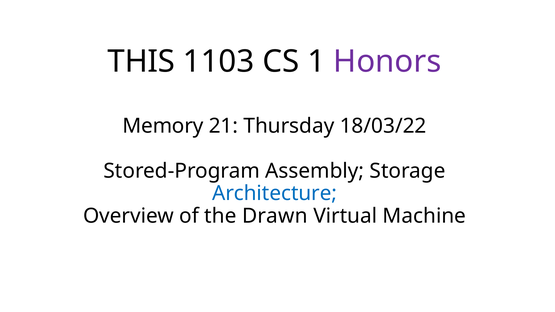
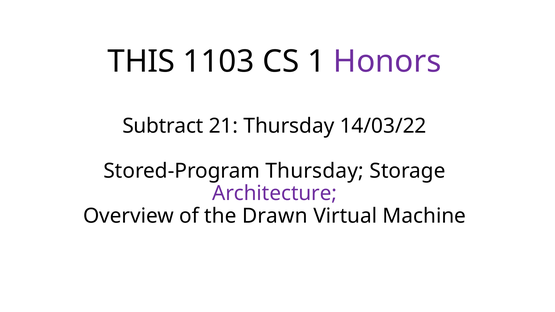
Memory: Memory -> Subtract
18/03/22: 18/03/22 -> 14/03/22
Stored-Program Assembly: Assembly -> Thursday
Architecture colour: blue -> purple
